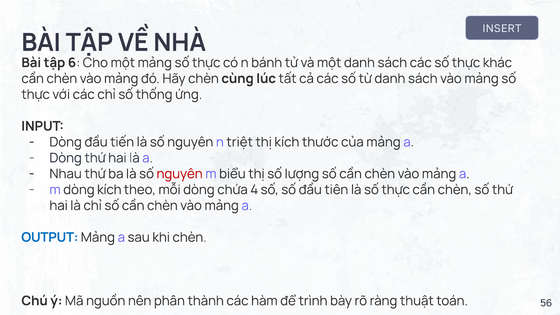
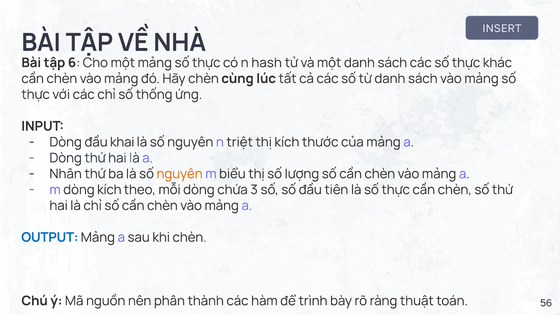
bánh: bánh -> hash
tiến: tiến -> khai
Nhau: Nhau -> Nhân
nguyên at (180, 174) colour: red -> orange
4: 4 -> 3
